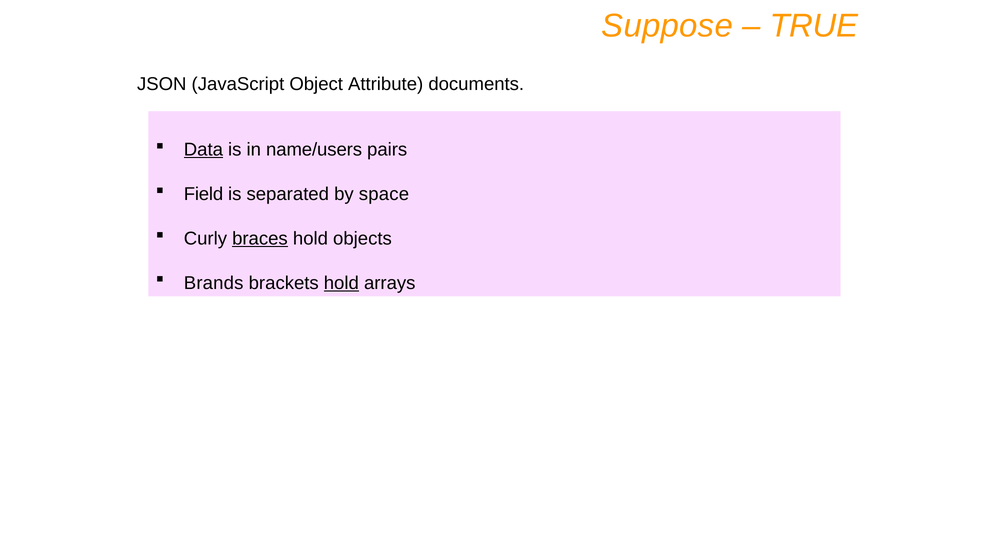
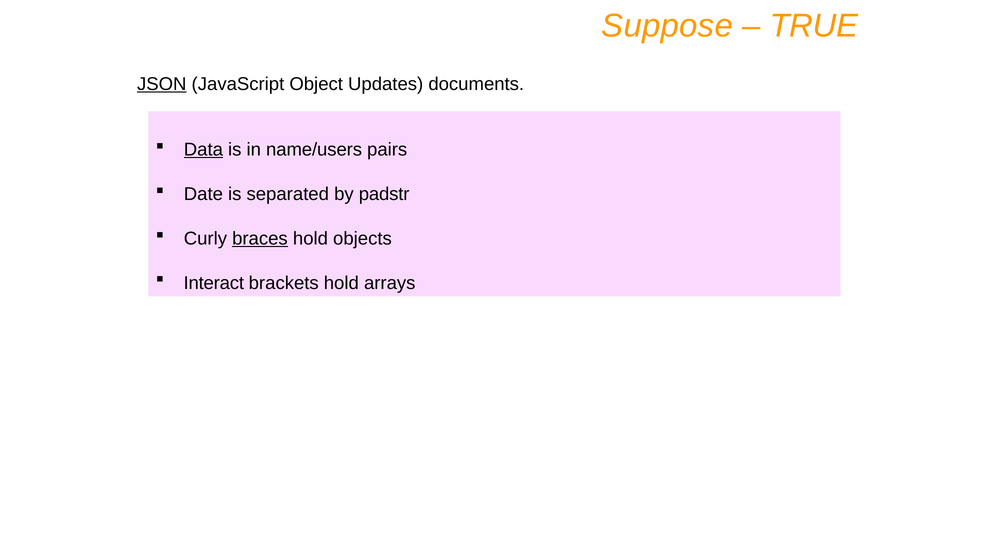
JSON underline: none -> present
Attribute: Attribute -> Updates
Field: Field -> Date
space: space -> padstr
Brands: Brands -> Interact
hold at (341, 283) underline: present -> none
